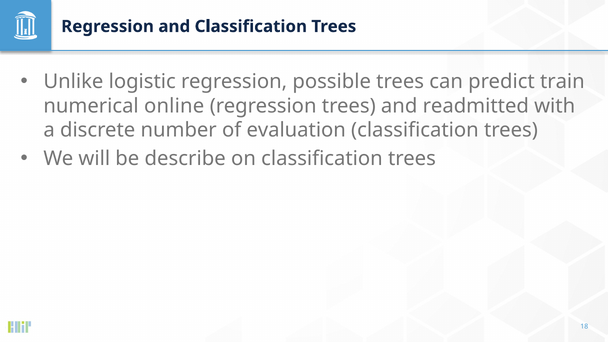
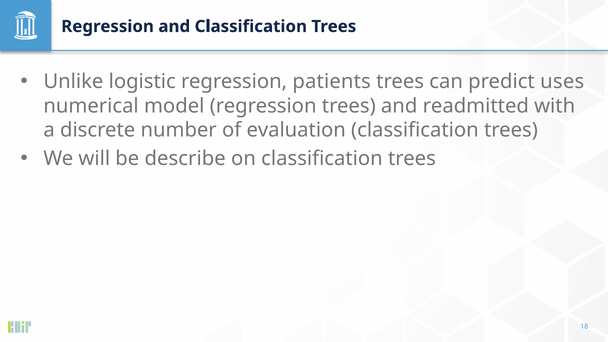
possible: possible -> patients
train: train -> uses
online: online -> model
